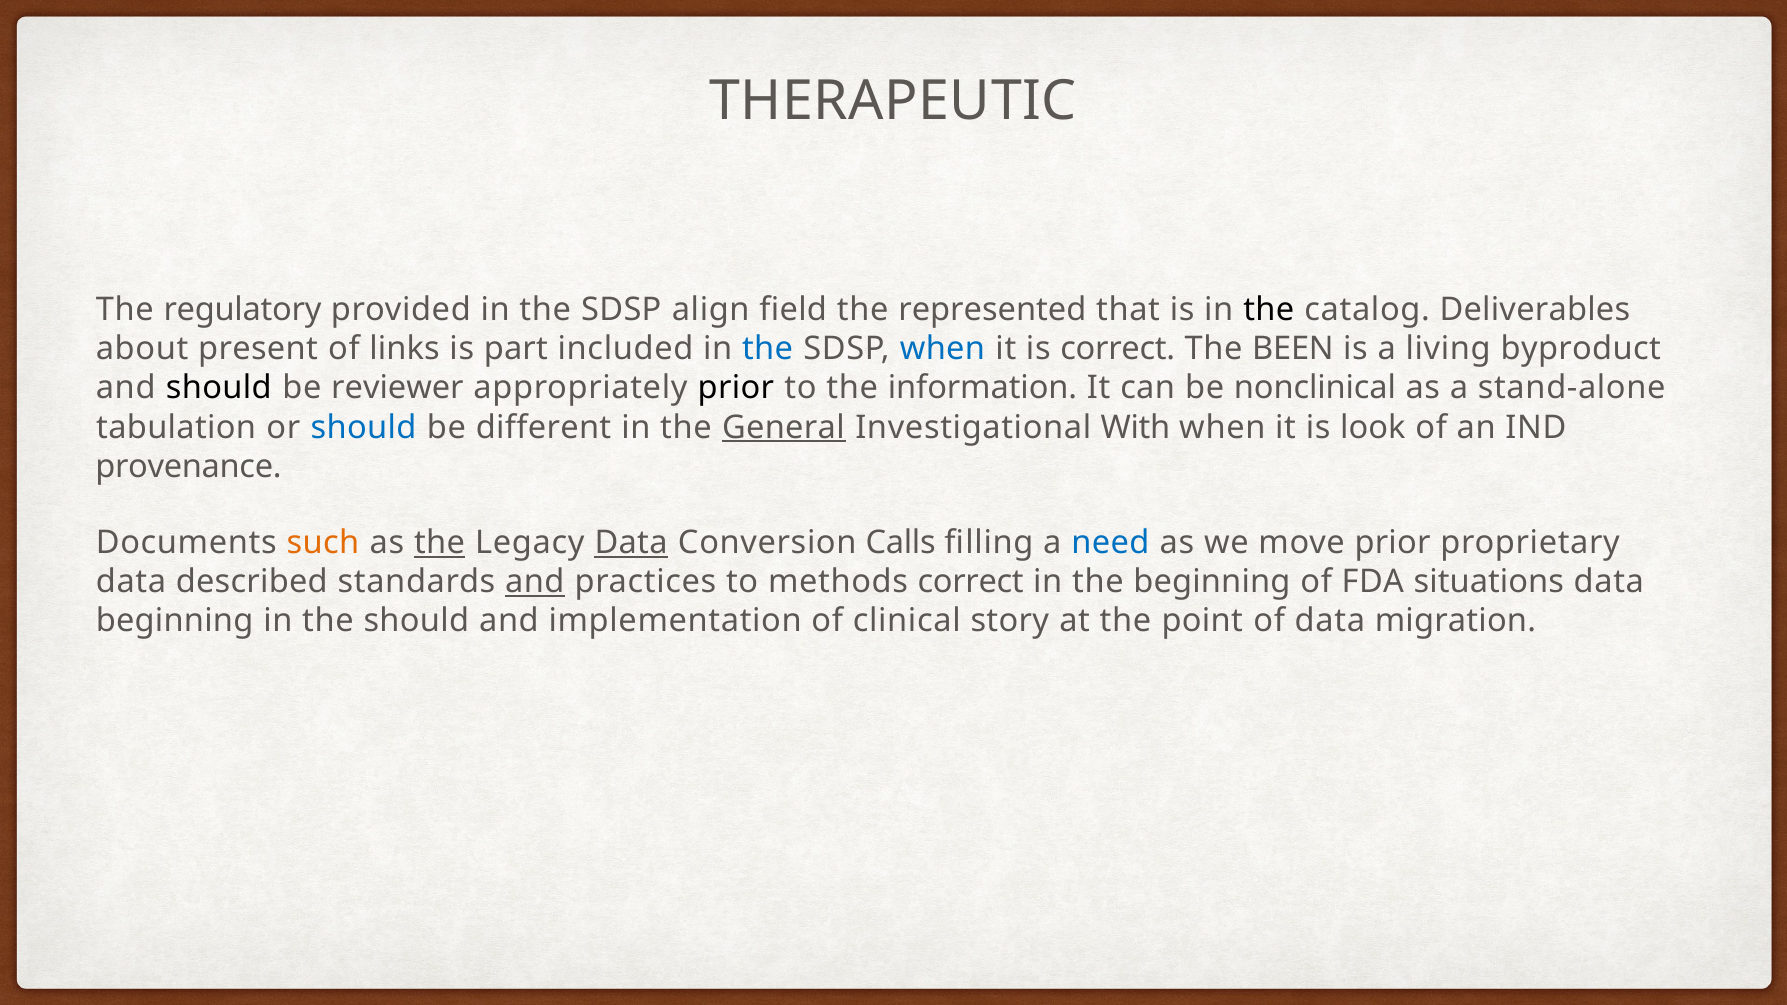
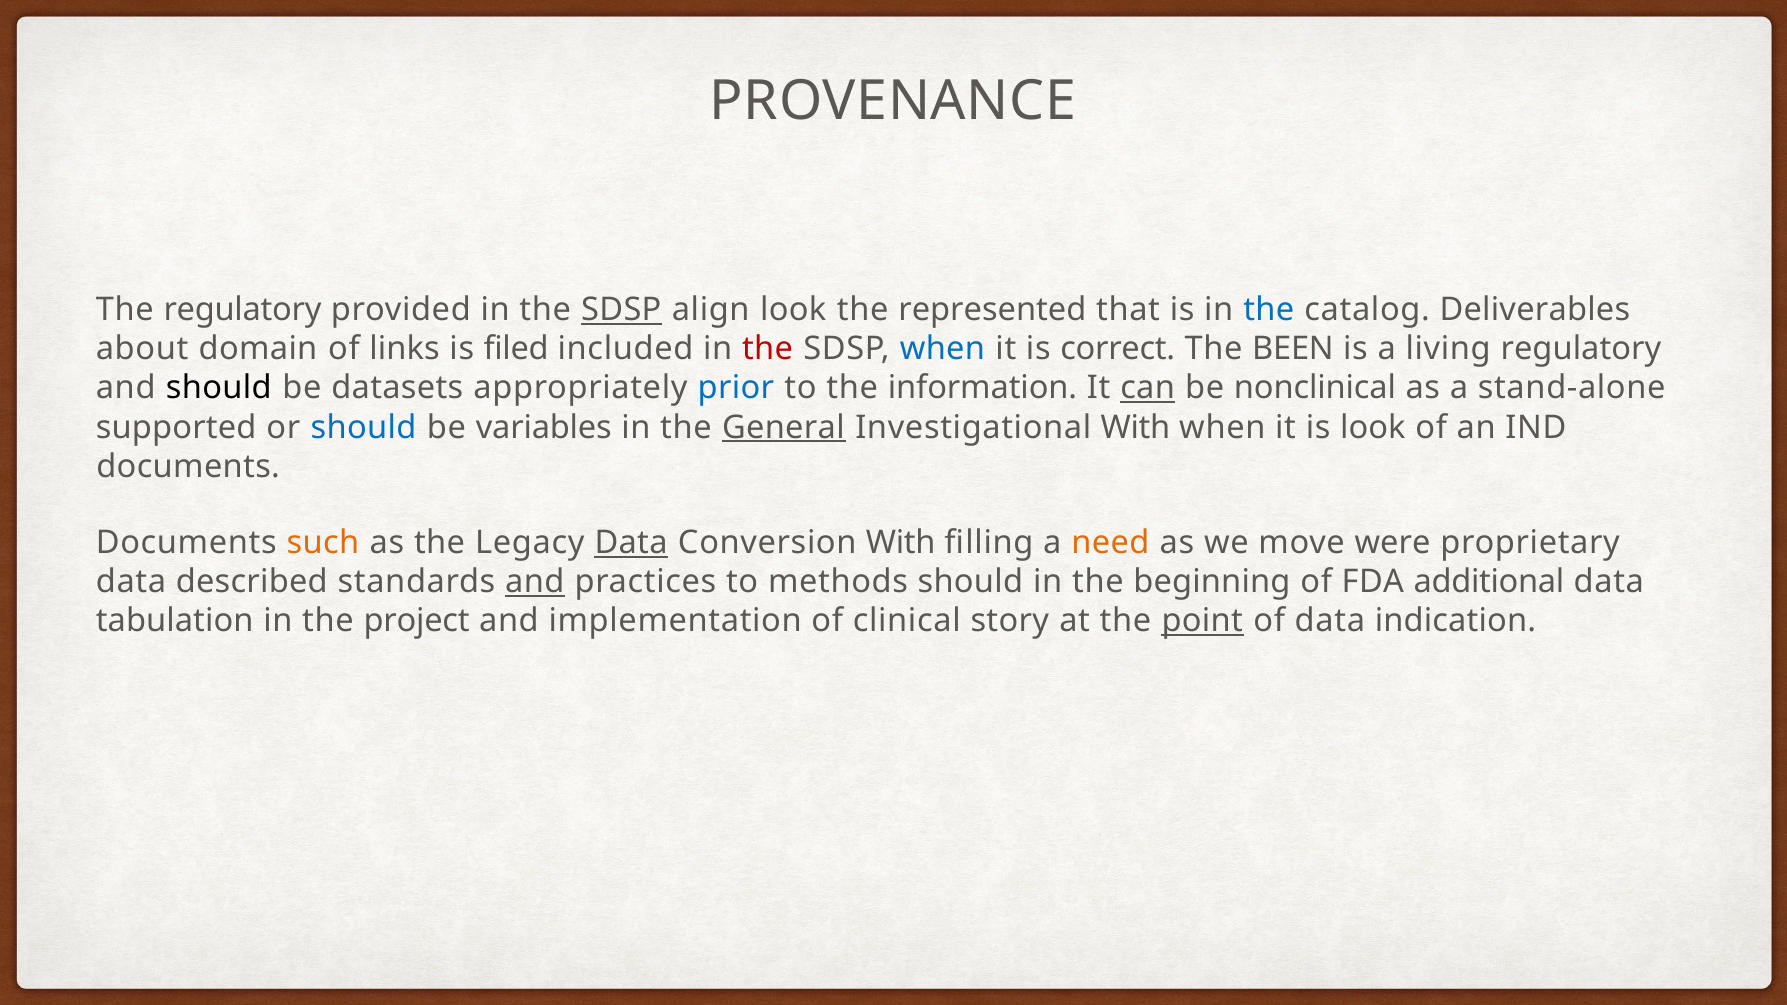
THERAPEUTIC: THERAPEUTIC -> PROVENANCE
SDSP at (621, 310) underline: none -> present
align field: field -> look
the at (1269, 310) colour: black -> blue
present: present -> domain
part: part -> filed
the at (768, 349) colour: blue -> red
living byproduct: byproduct -> regulatory
reviewer: reviewer -> datasets
prior at (736, 388) colour: black -> blue
can underline: none -> present
tabulation: tabulation -> supported
different: different -> variables
provenance at (188, 466): provenance -> documents
the at (440, 543) underline: present -> none
Conversion Calls: Calls -> With
need colour: blue -> orange
move prior: prior -> were
methods correct: correct -> should
situations: situations -> additional
beginning at (175, 621): beginning -> tabulation
the should: should -> project
point underline: none -> present
migration: migration -> indication
